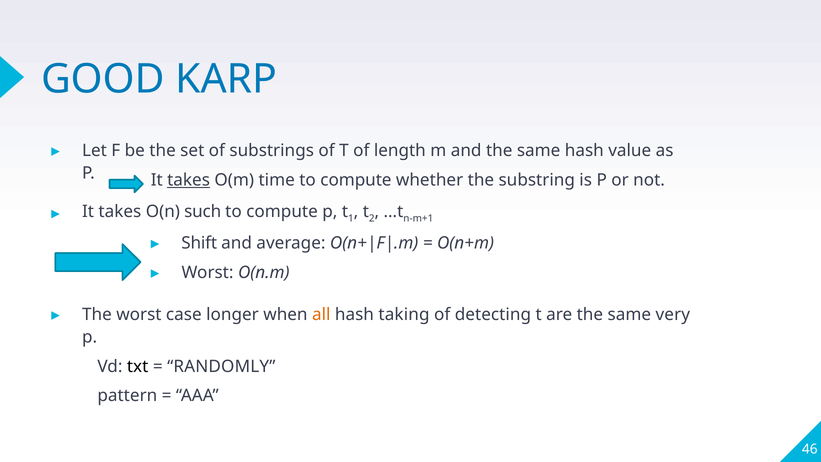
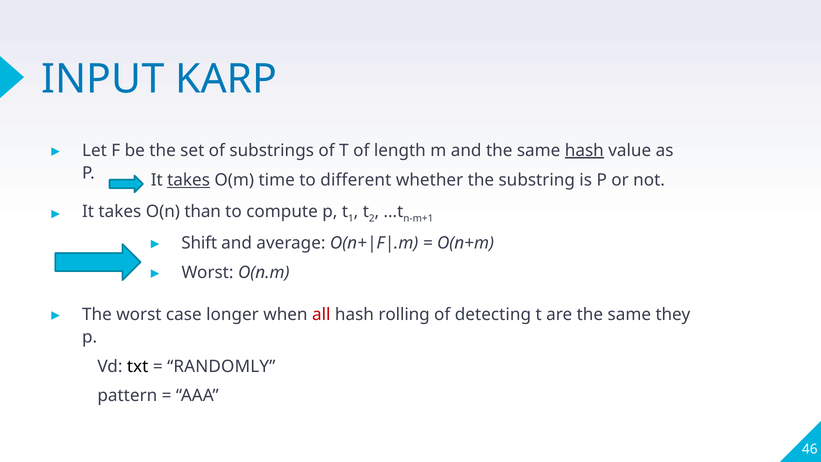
GOOD: GOOD -> INPUT
hash at (584, 150) underline: none -> present
time to compute: compute -> different
such: such -> than
all colour: orange -> red
taking: taking -> rolling
very: very -> they
